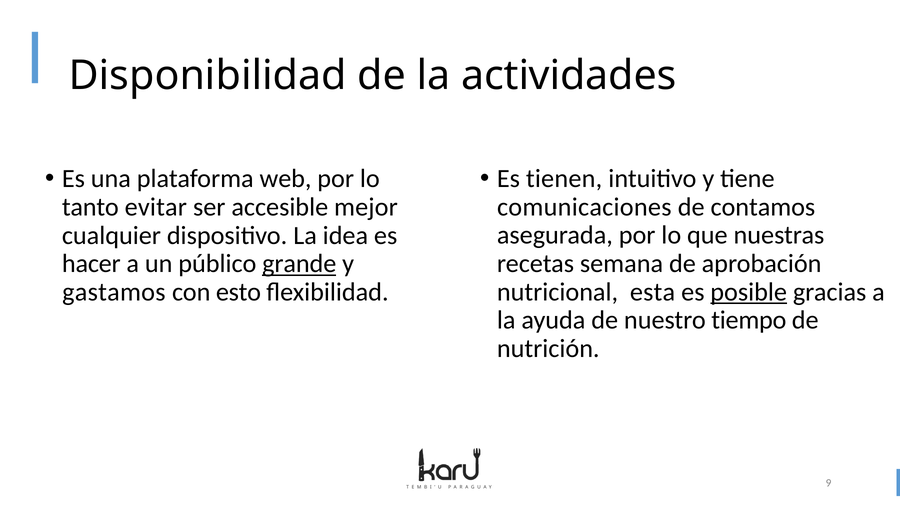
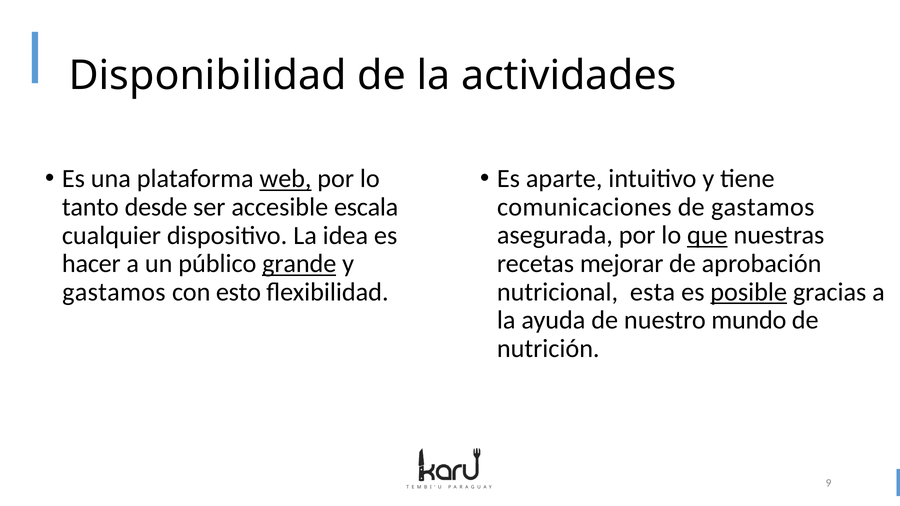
web underline: none -> present
tienen: tienen -> aparte
de contamos: contamos -> gastamos
evitar: evitar -> desde
mejor: mejor -> escala
que underline: none -> present
semana: semana -> mejorar
tiempo: tiempo -> mundo
